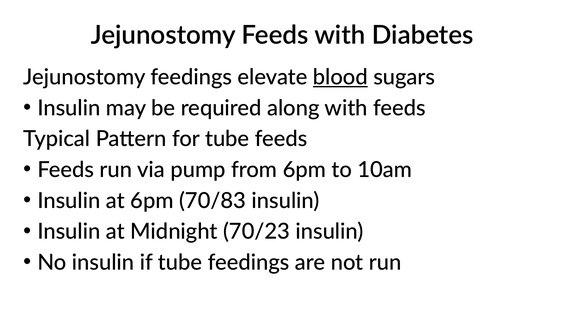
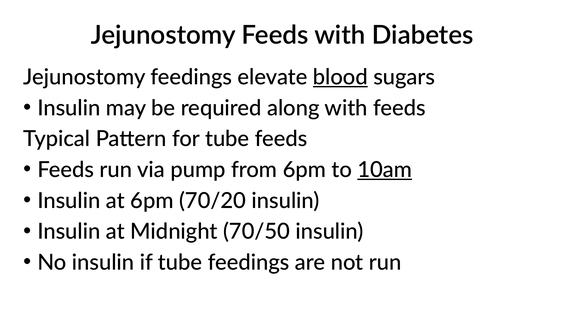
10am underline: none -> present
70/83: 70/83 -> 70/20
70/23: 70/23 -> 70/50
